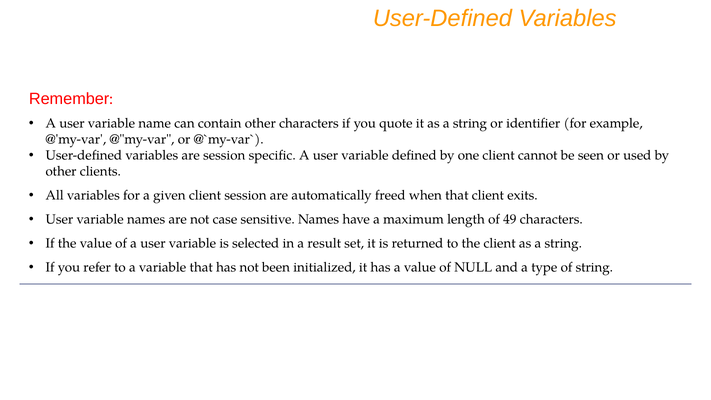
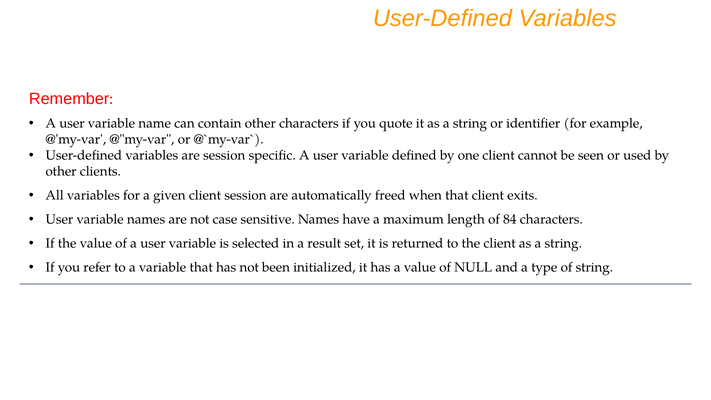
49: 49 -> 84
